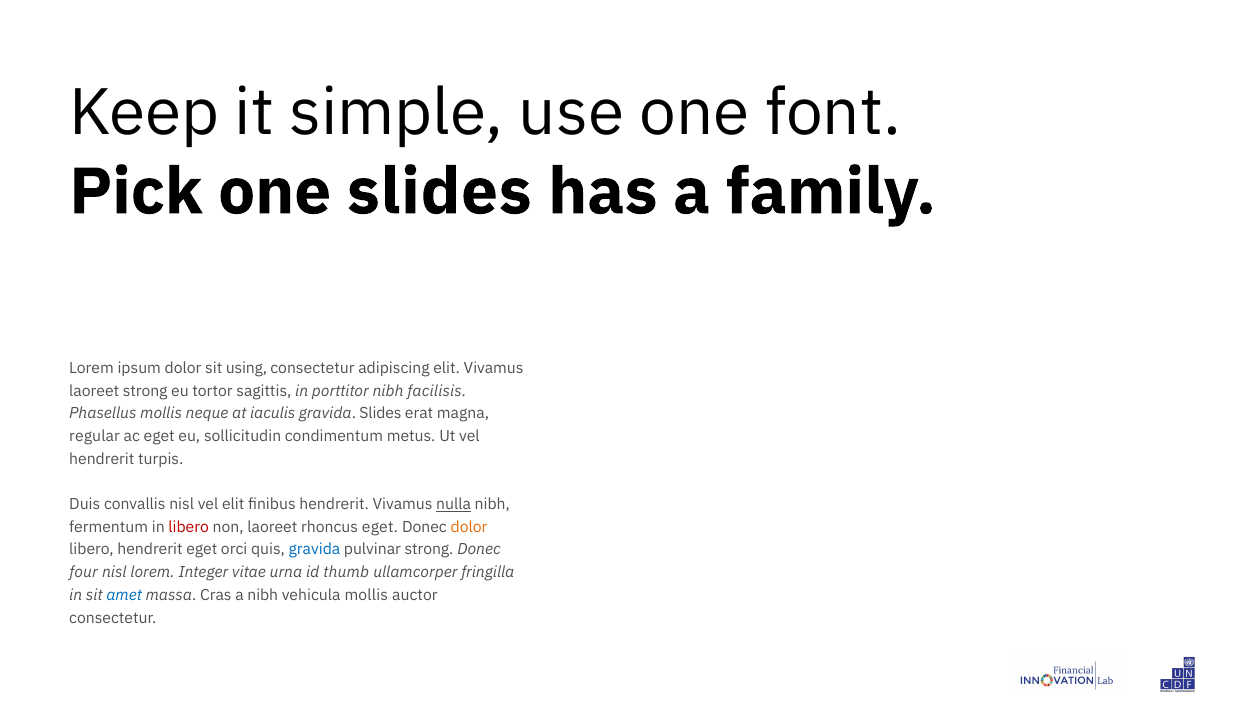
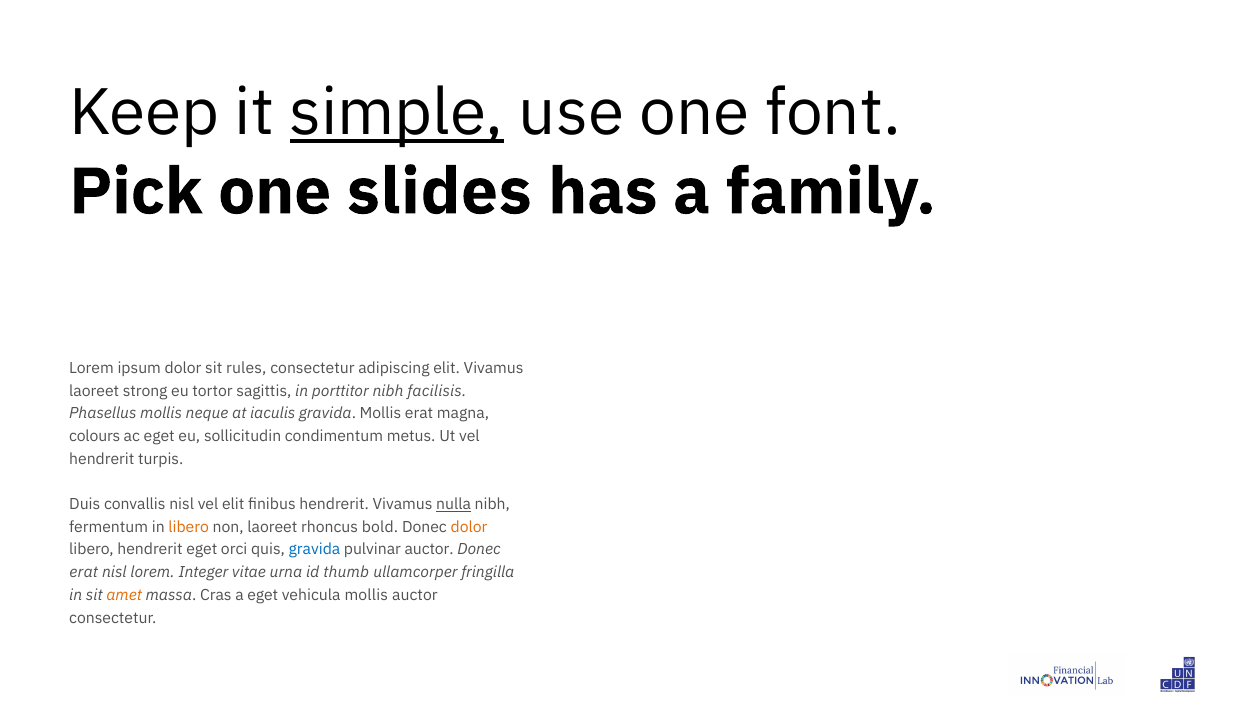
simple underline: none -> present
using: using -> rules
gravida Slides: Slides -> Mollis
regular: regular -> colours
libero at (189, 527) colour: red -> orange
rhoncus eget: eget -> bold
pulvinar strong: strong -> auctor
four at (84, 572): four -> erat
amet colour: blue -> orange
a nibh: nibh -> eget
